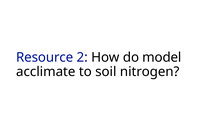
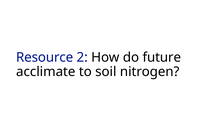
model: model -> future
